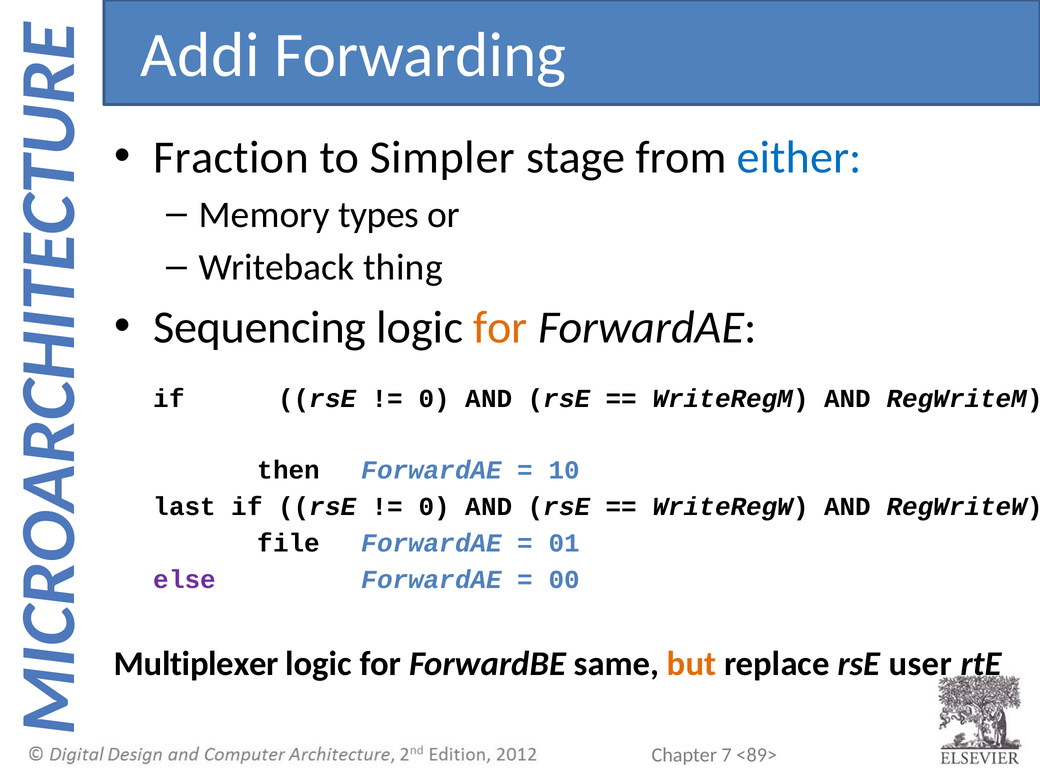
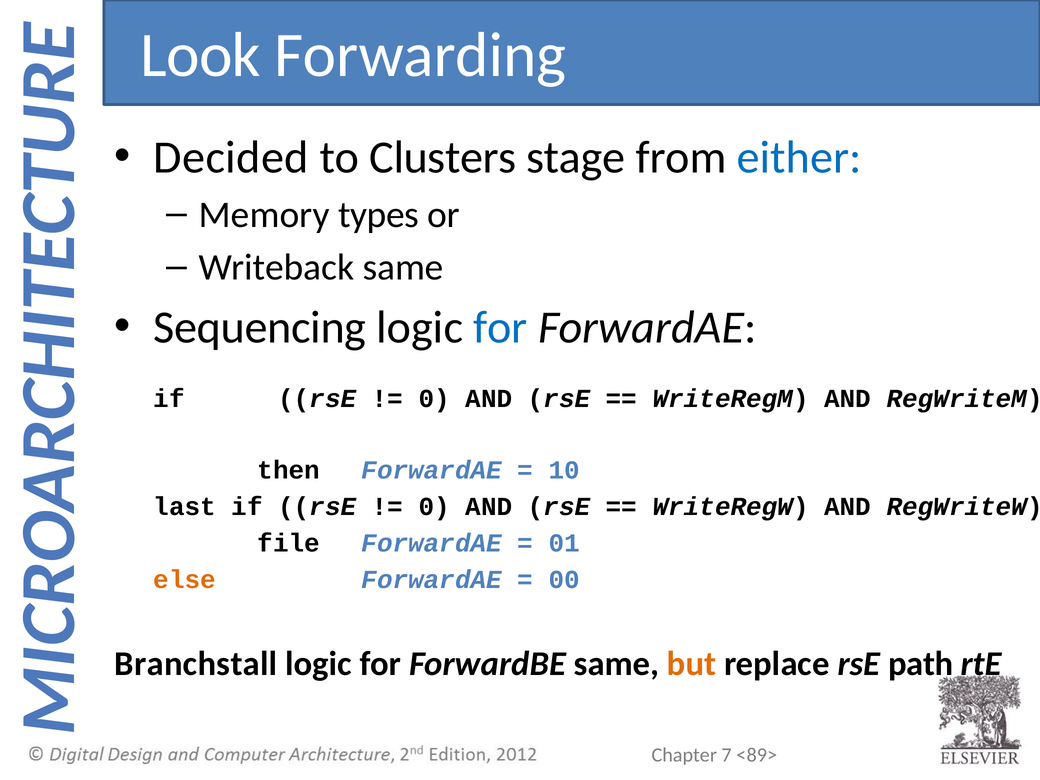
Addi: Addi -> Look
Fraction: Fraction -> Decided
Simpler: Simpler -> Clusters
Writeback thing: thing -> same
for at (500, 327) colour: orange -> blue
else colour: purple -> orange
Multiplexer: Multiplexer -> Branchstall
user: user -> path
